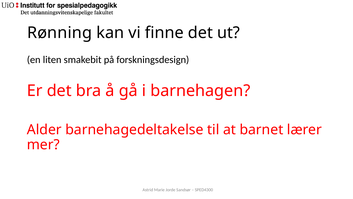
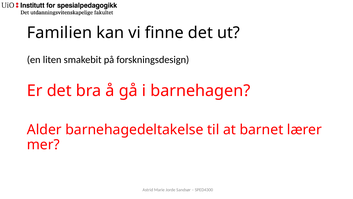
Rønning: Rønning -> Familien
